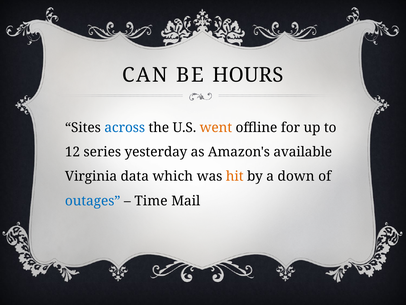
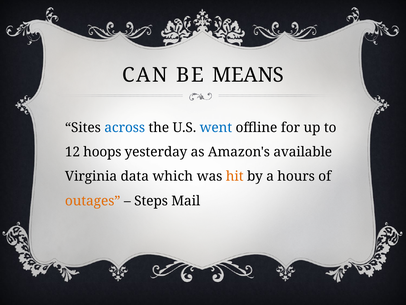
HOURS: HOURS -> MEANS
went colour: orange -> blue
series: series -> hoops
down: down -> hours
outages colour: blue -> orange
Time: Time -> Steps
